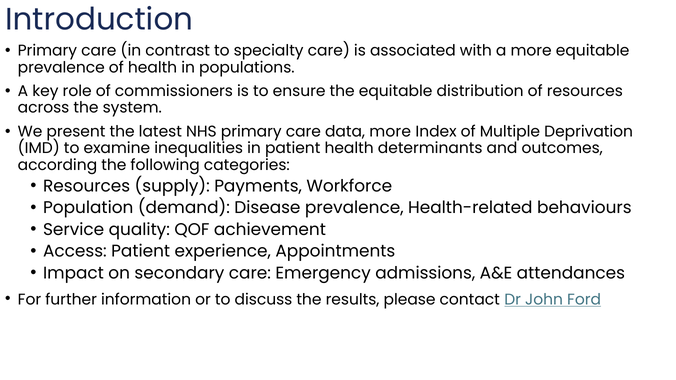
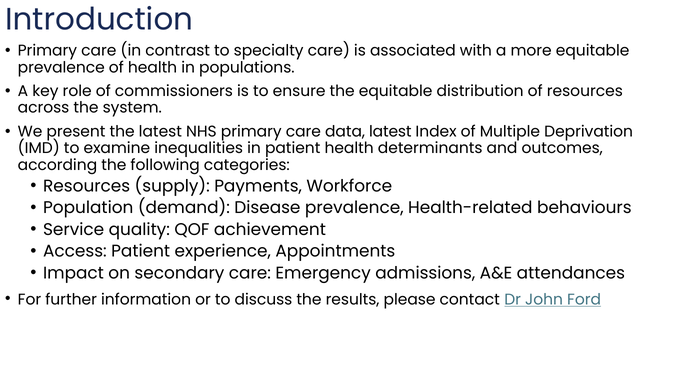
data more: more -> latest
